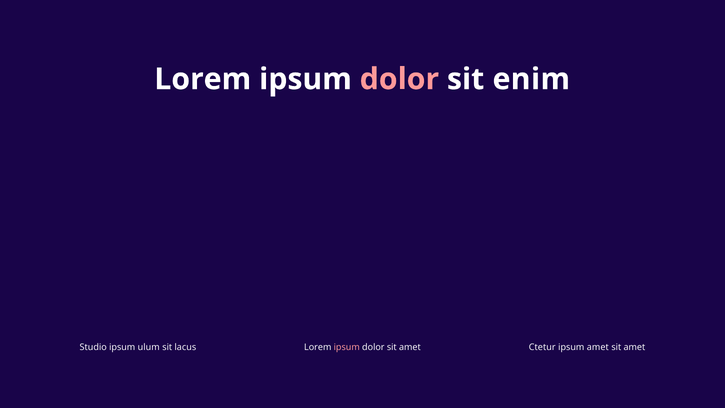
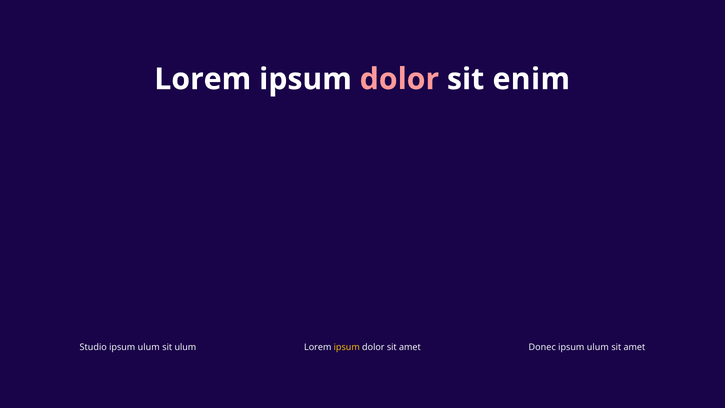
sit lacus: lacus -> ulum
ipsum at (347, 347) colour: pink -> yellow
Ctetur: Ctetur -> Donec
amet at (598, 347): amet -> ulum
